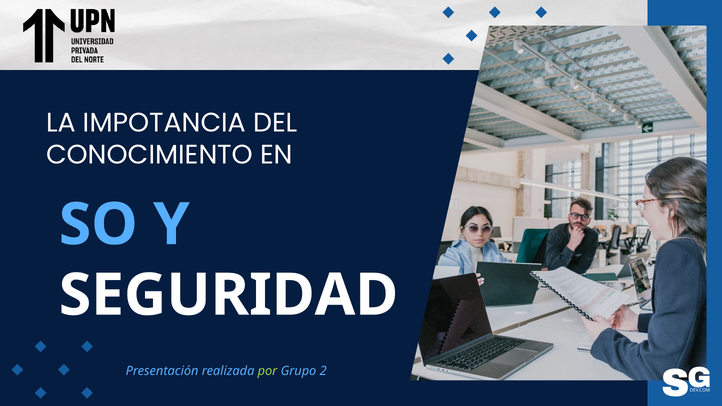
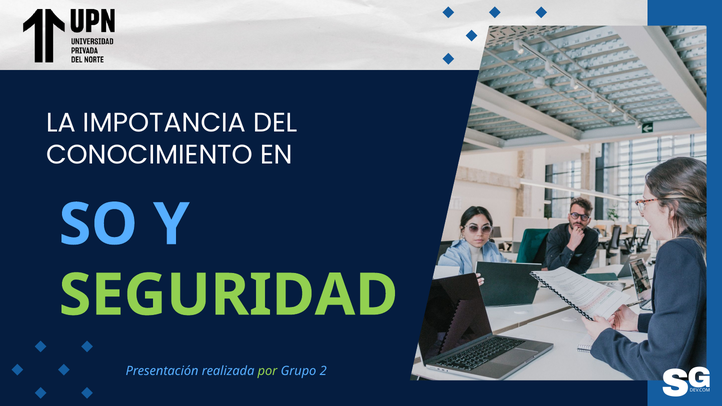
SEGURIDAD colour: white -> light green
